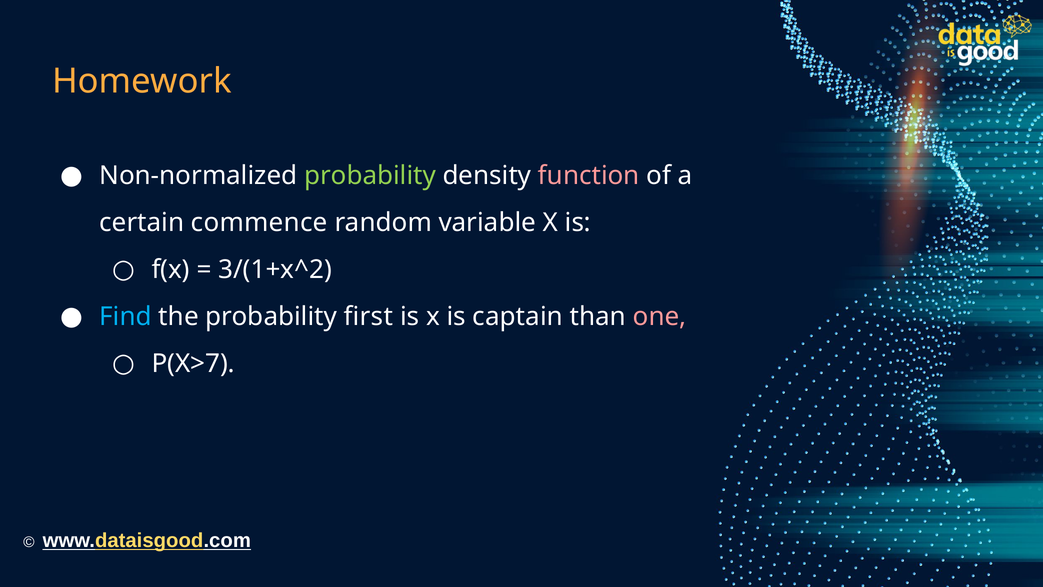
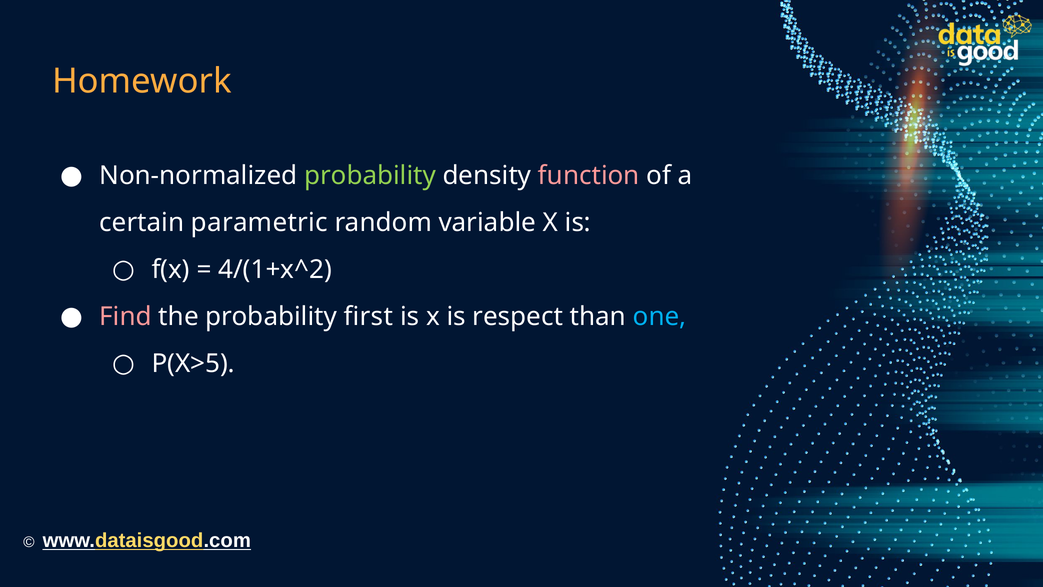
commence: commence -> parametric
3/(1+x^2: 3/(1+x^2 -> 4/(1+x^2
Find colour: light blue -> pink
captain: captain -> respect
one colour: pink -> light blue
P(X>7: P(X>7 -> P(X>5
